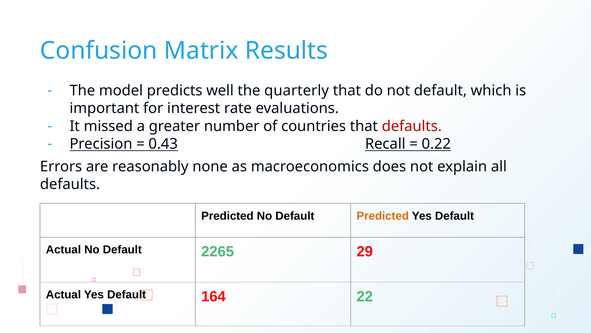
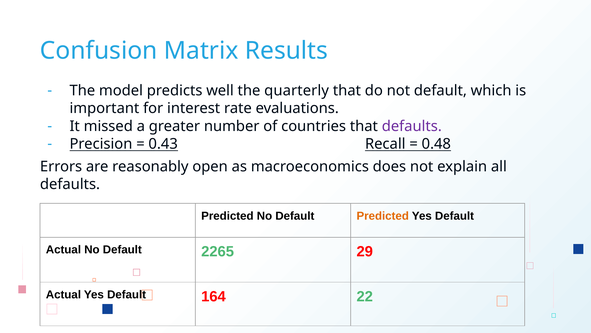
defaults at (412, 126) colour: red -> purple
0.22: 0.22 -> 0.48
none: none -> open
